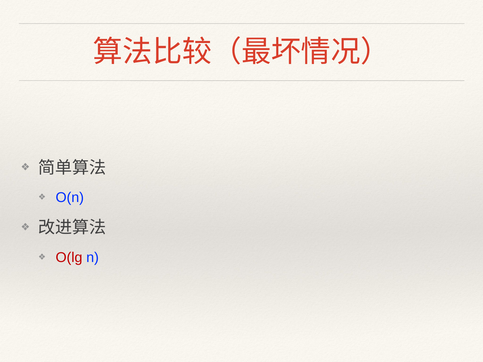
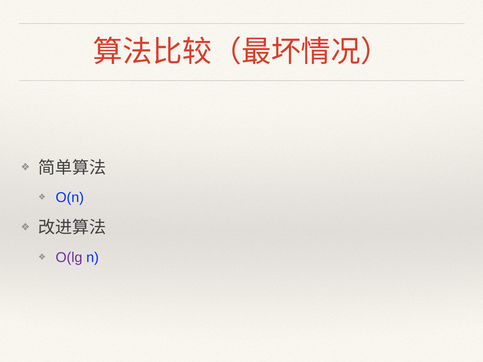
O(lg colour: red -> purple
